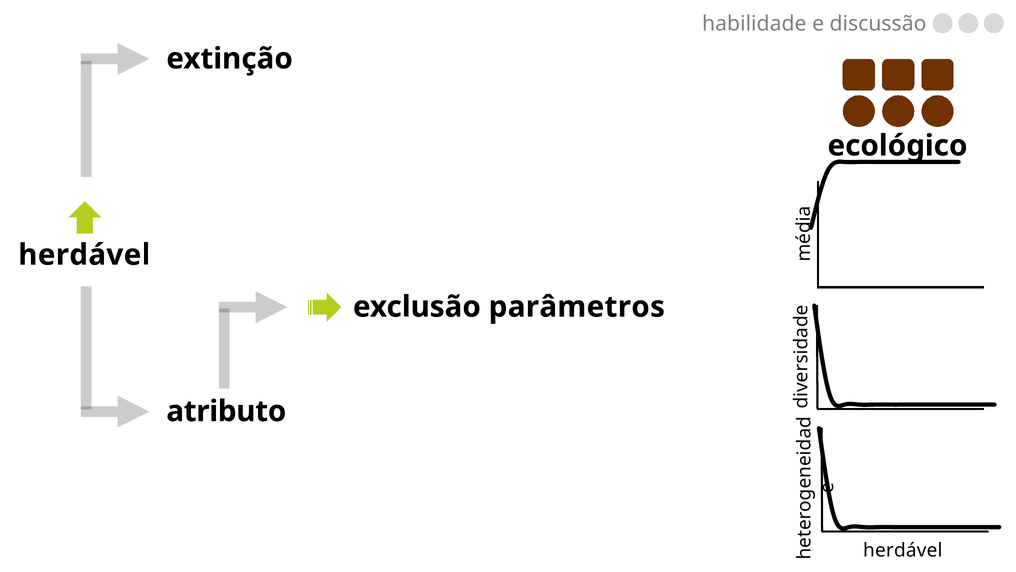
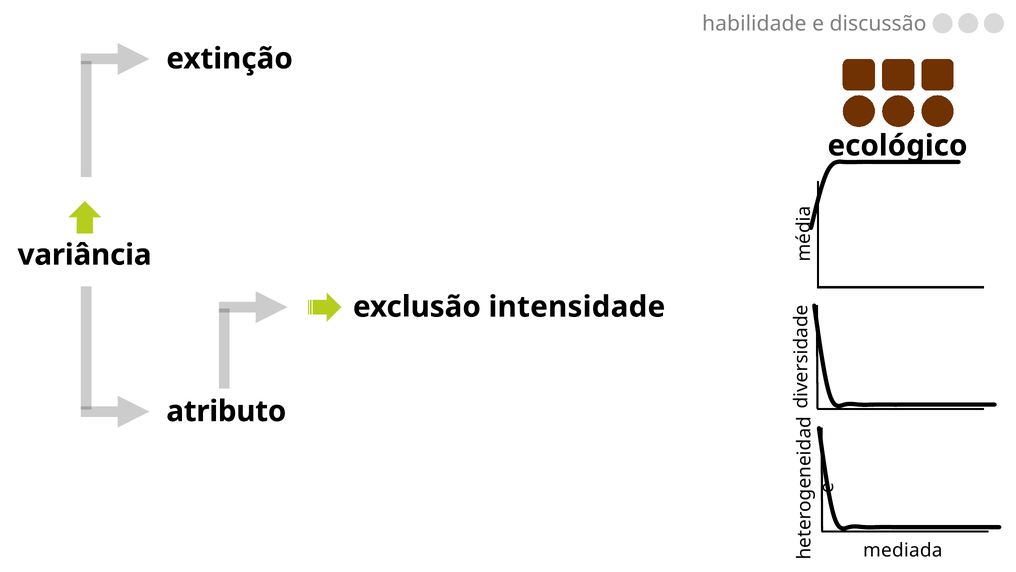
herdável at (84, 255): herdável -> variância
parâmetros: parâmetros -> intensidade
herdável at (903, 550): herdável -> mediada
